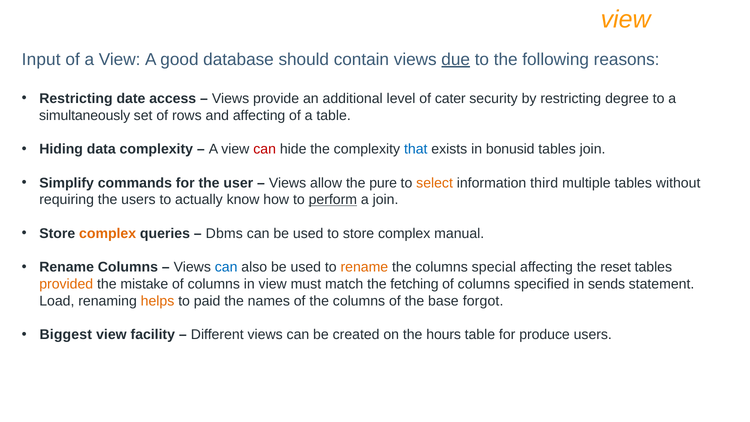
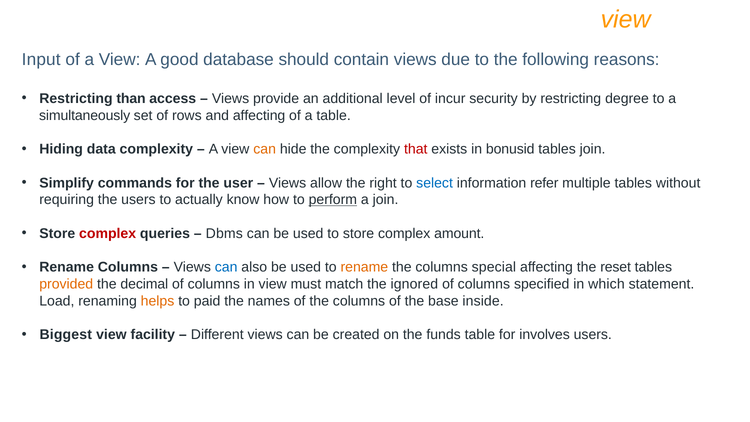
due underline: present -> none
date: date -> than
cater: cater -> incur
can at (265, 149) colour: red -> orange
that colour: blue -> red
pure: pure -> right
select colour: orange -> blue
third: third -> refer
complex at (108, 233) colour: orange -> red
manual: manual -> amount
mistake: mistake -> decimal
fetching: fetching -> ignored
sends: sends -> which
forgot: forgot -> inside
hours: hours -> funds
produce: produce -> involves
